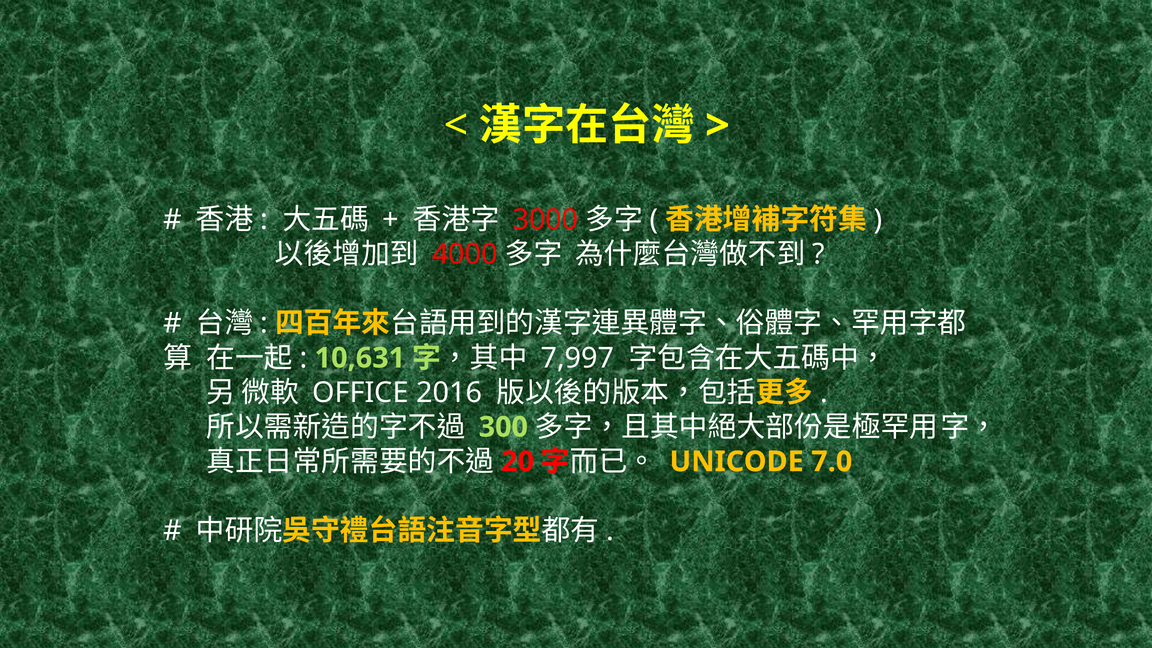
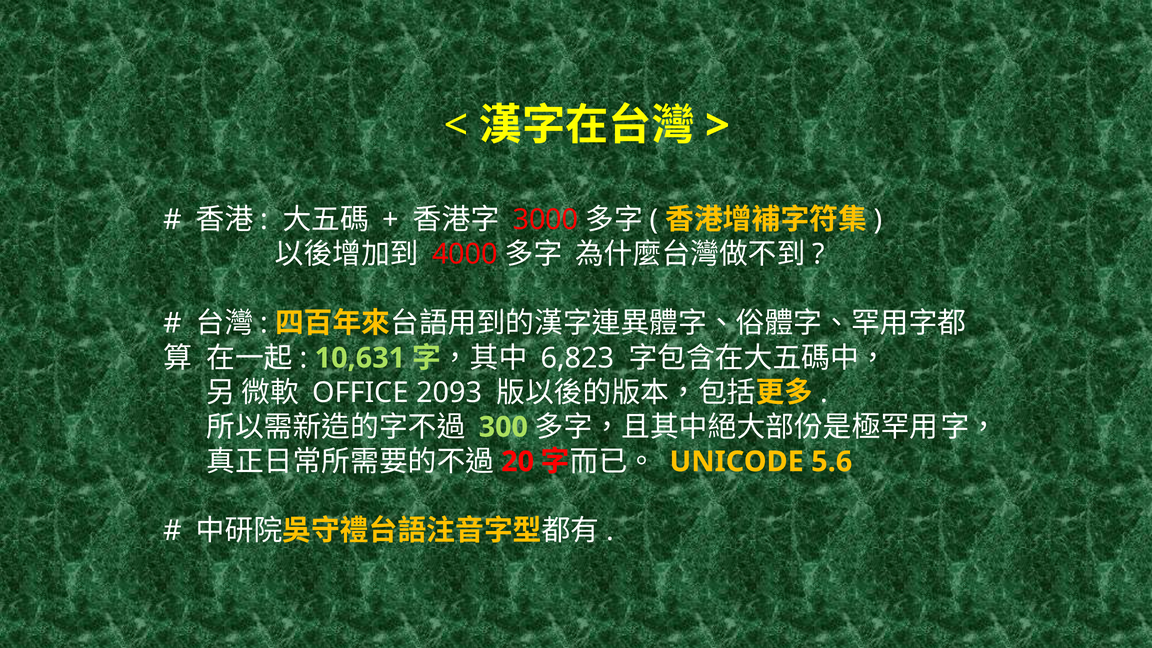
7,997: 7,997 -> 6,823
2016: 2016 -> 2093
7.0: 7.0 -> 5.6
